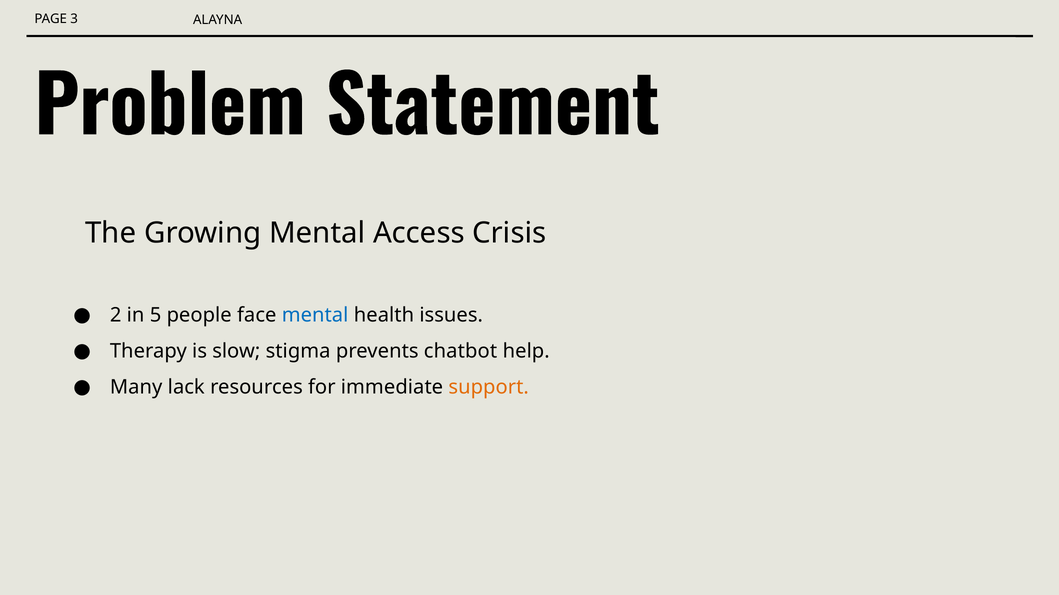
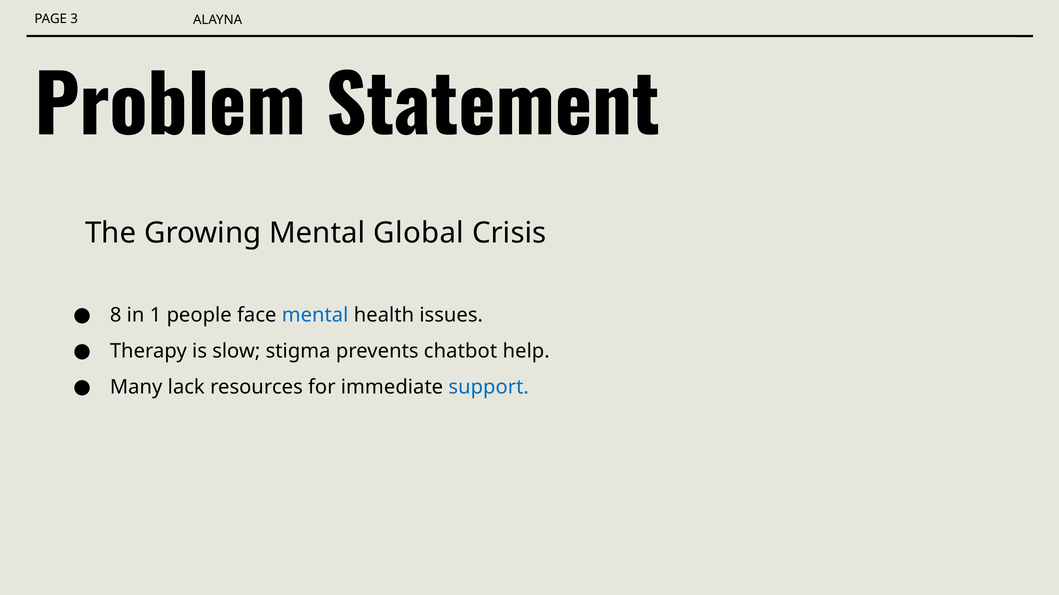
Access: Access -> Global
2: 2 -> 8
5: 5 -> 1
support colour: orange -> blue
